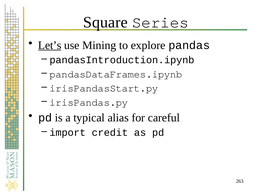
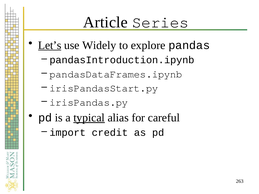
Square: Square -> Article
Mining: Mining -> Widely
typical underline: none -> present
